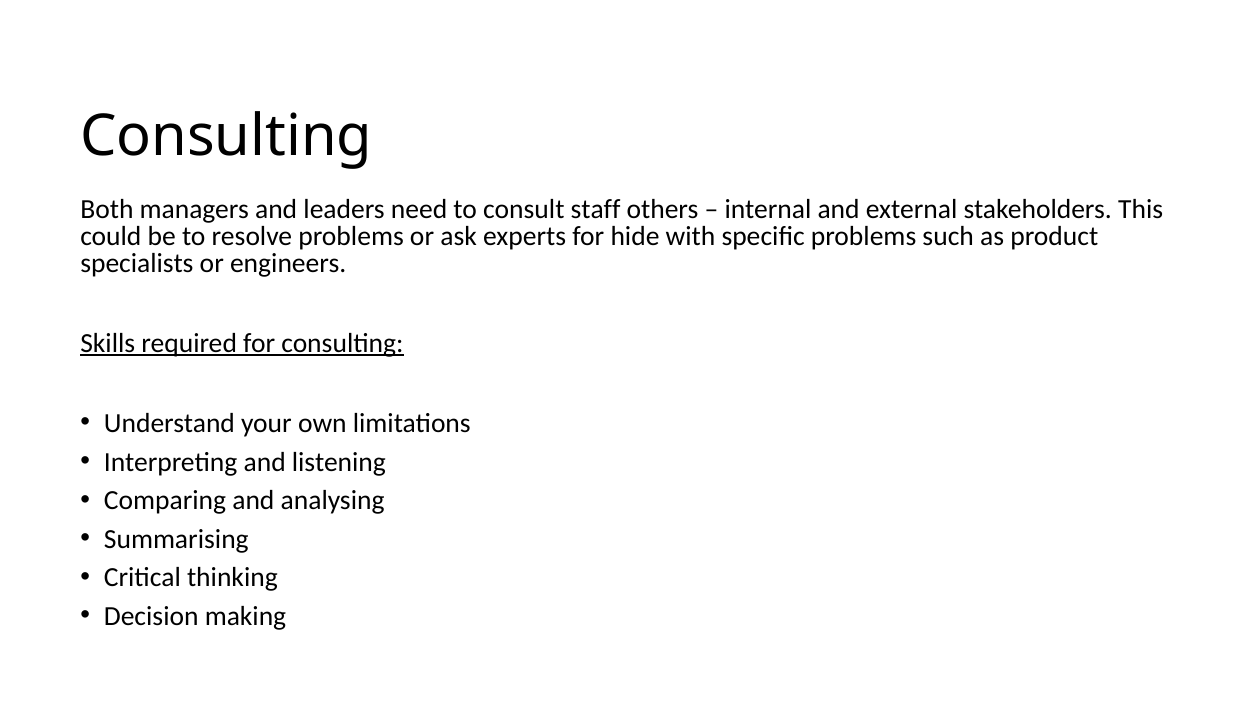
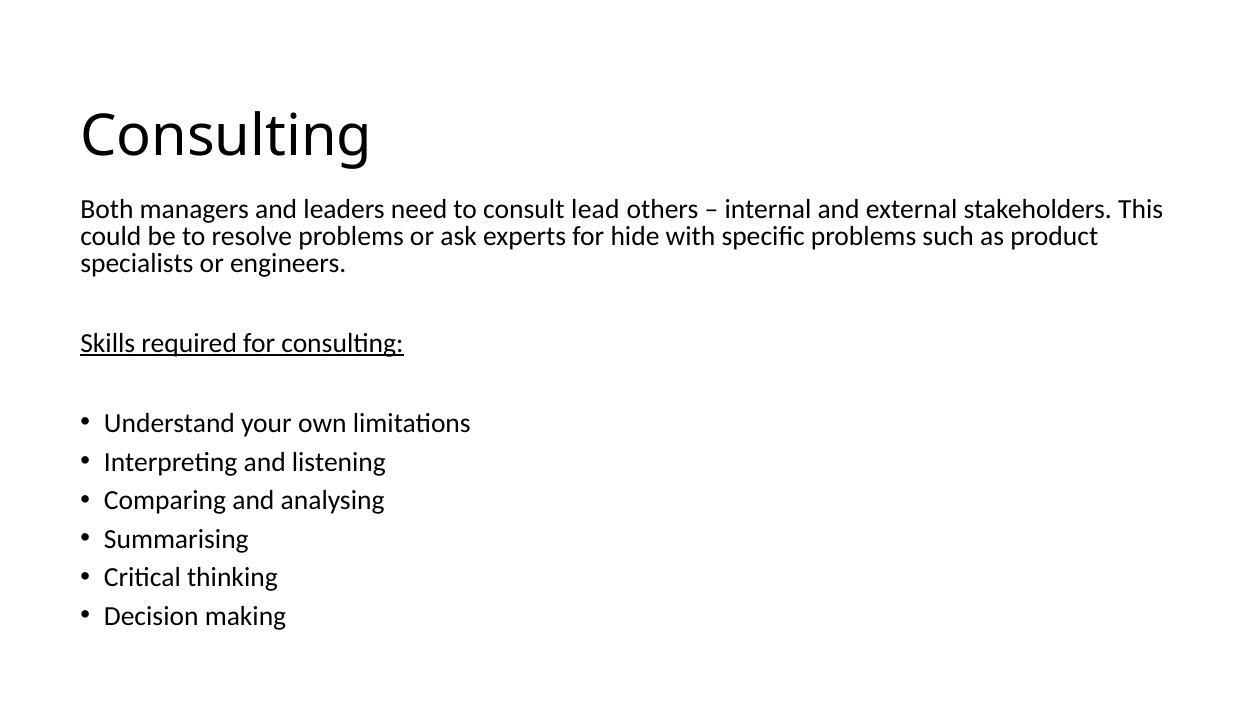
staff: staff -> lead
